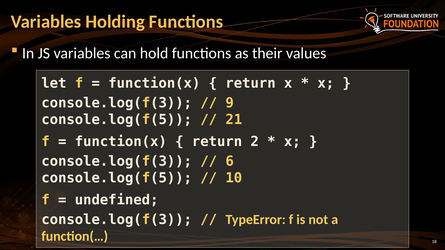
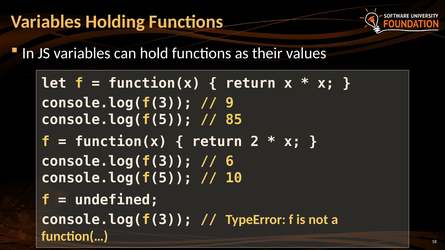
21: 21 -> 85
